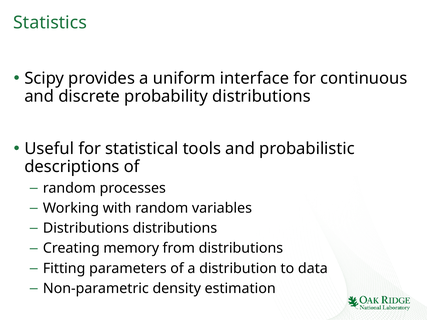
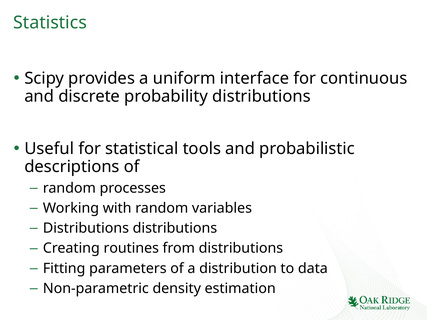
memory: memory -> routines
